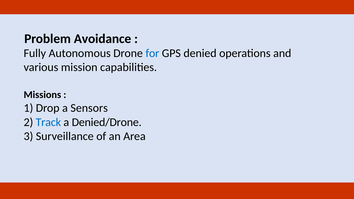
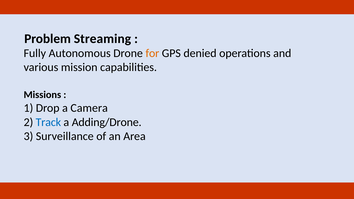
Avoidance: Avoidance -> Streaming
for colour: blue -> orange
Sensors: Sensors -> Camera
Denied/Drone: Denied/Drone -> Adding/Drone
